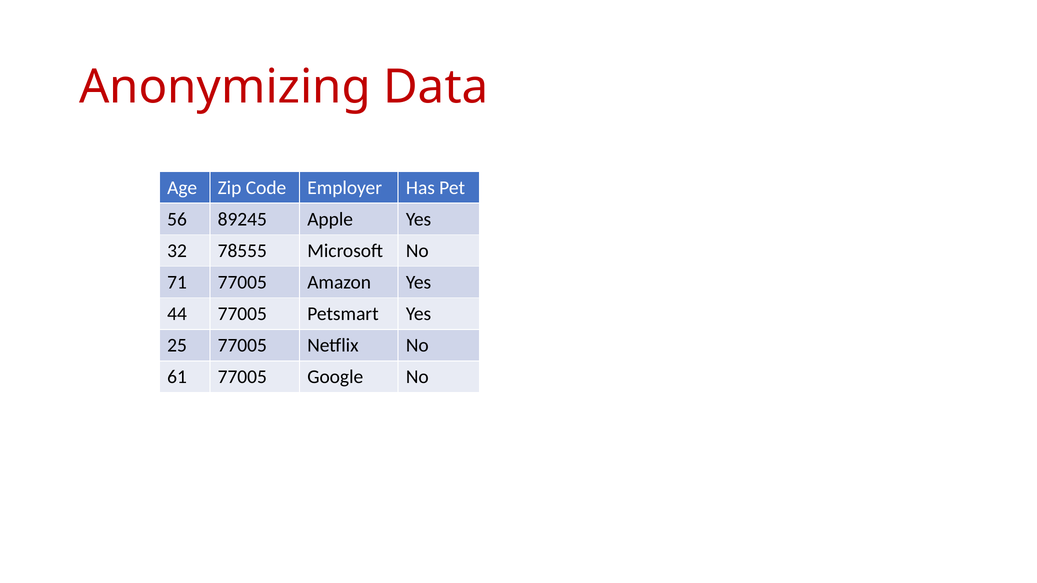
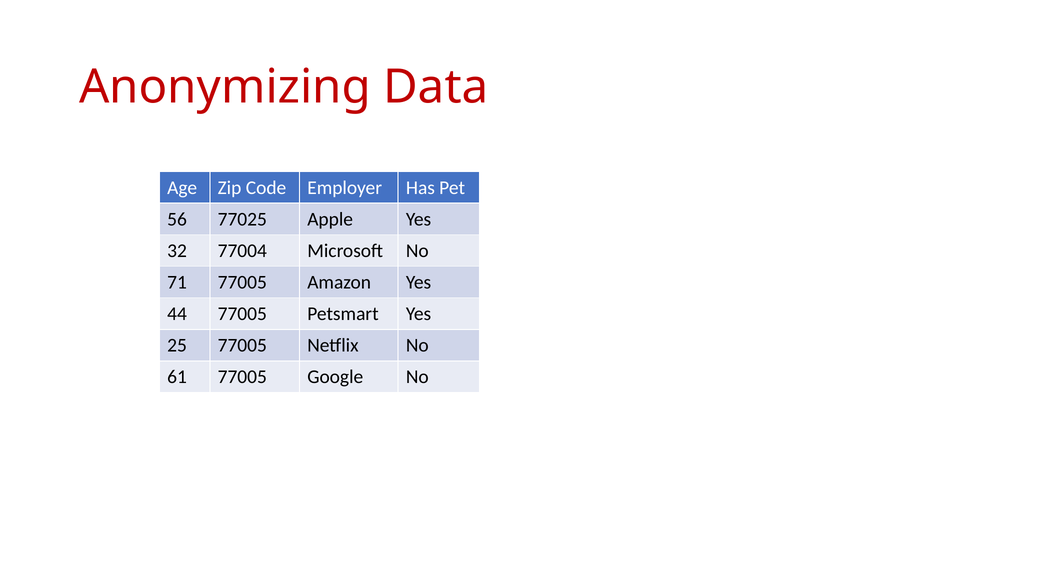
89245: 89245 -> 77025
78555: 78555 -> 77004
